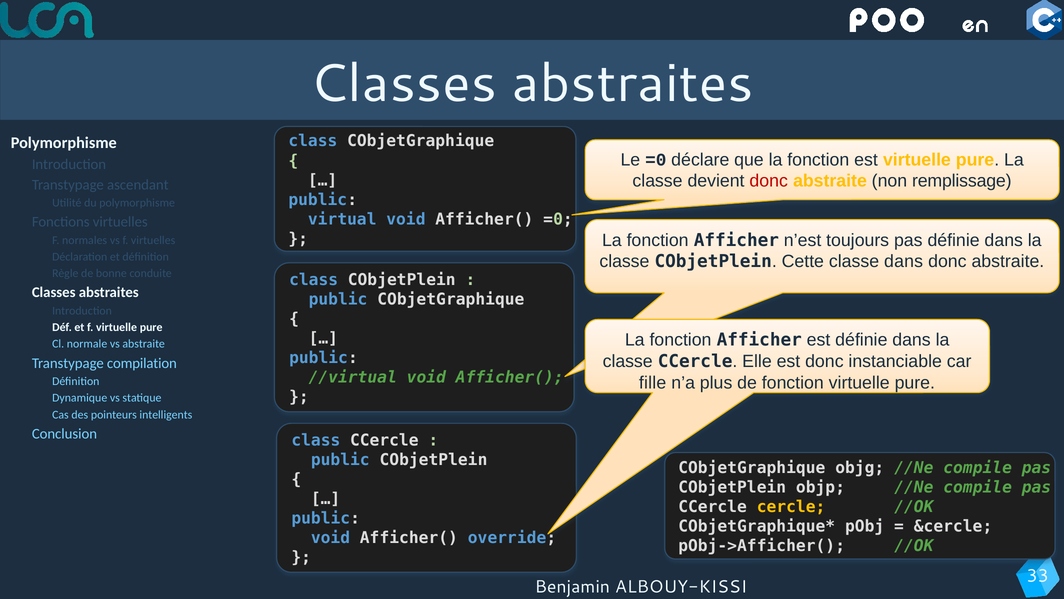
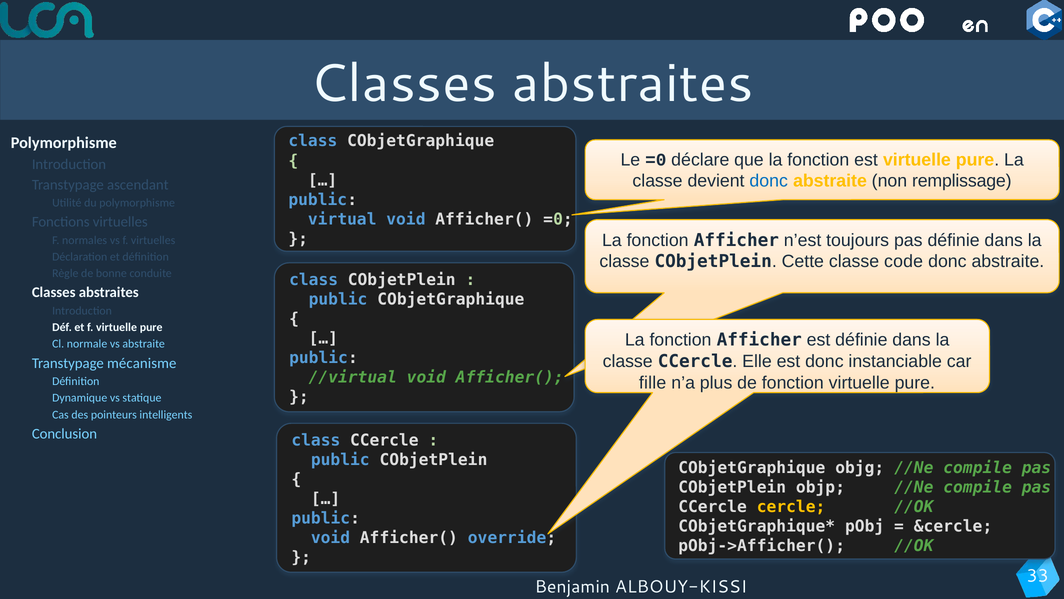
donc at (769, 181) colour: red -> blue
classe dans: dans -> code
compilation: compilation -> mécanisme
